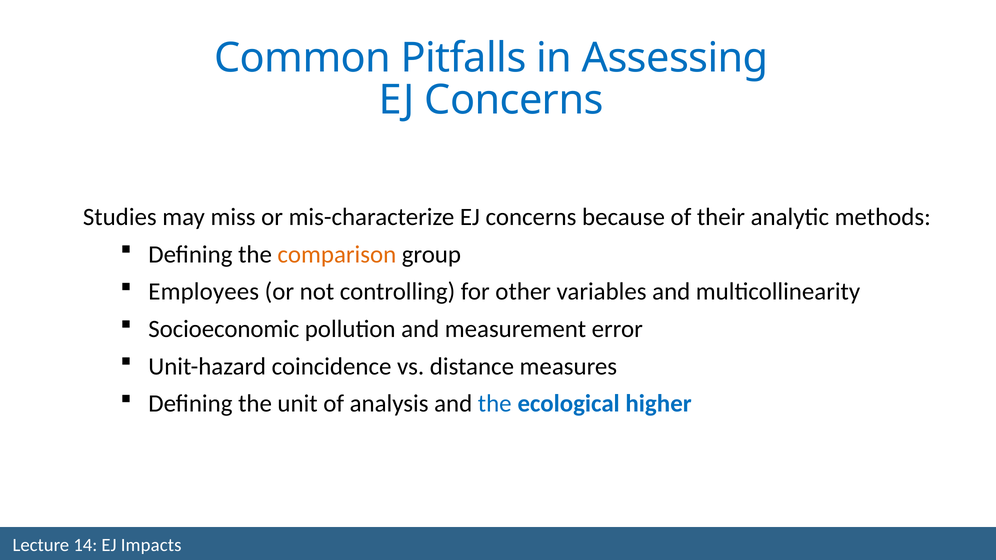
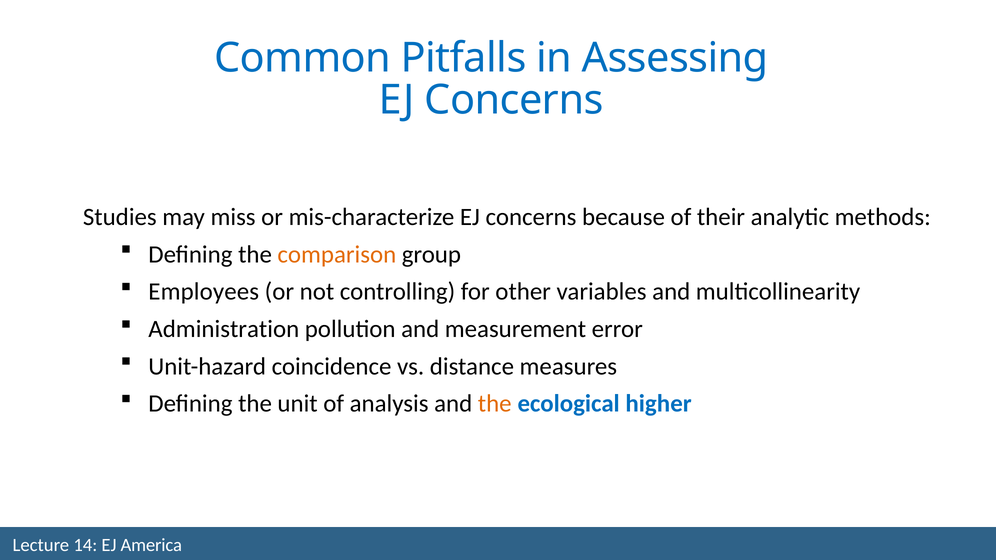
Socioeconomic: Socioeconomic -> Administration
the at (495, 404) colour: blue -> orange
Impacts: Impacts -> America
